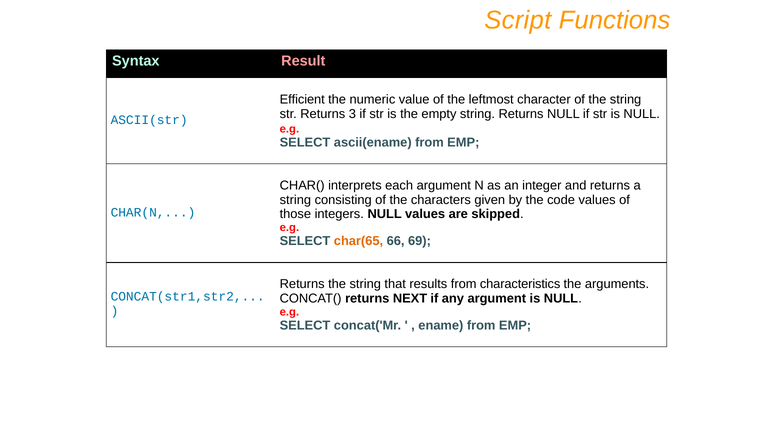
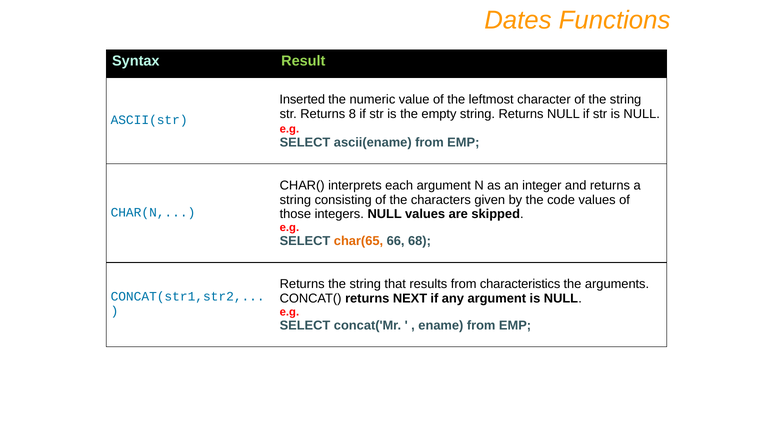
Script: Script -> Dates
Result colour: pink -> light green
Efficient: Efficient -> Inserted
3: 3 -> 8
69: 69 -> 68
